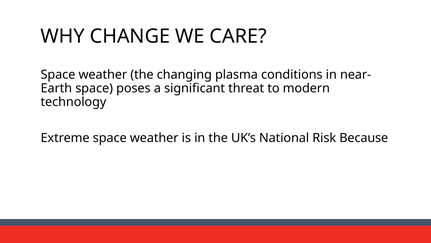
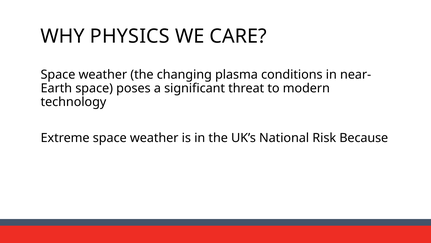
CHANGE: CHANGE -> PHYSICS
